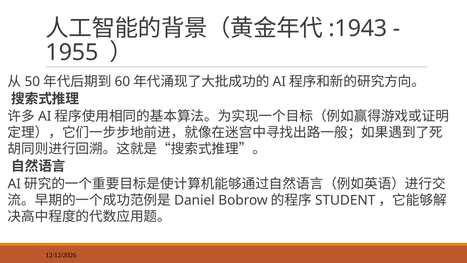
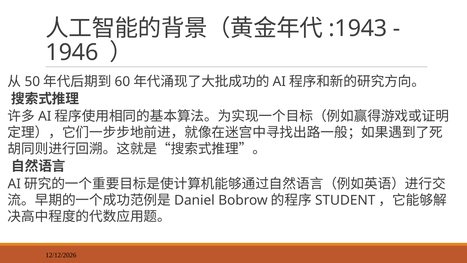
1955: 1955 -> 1946
